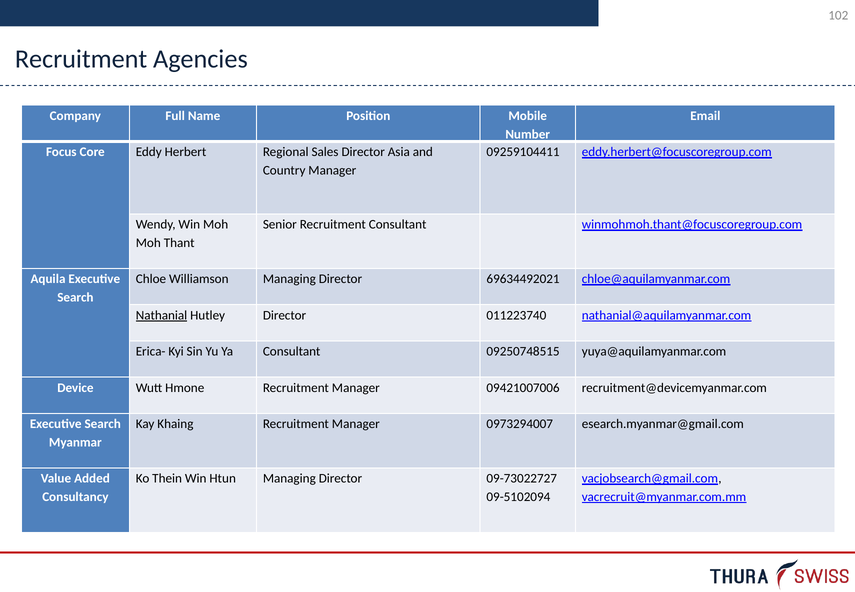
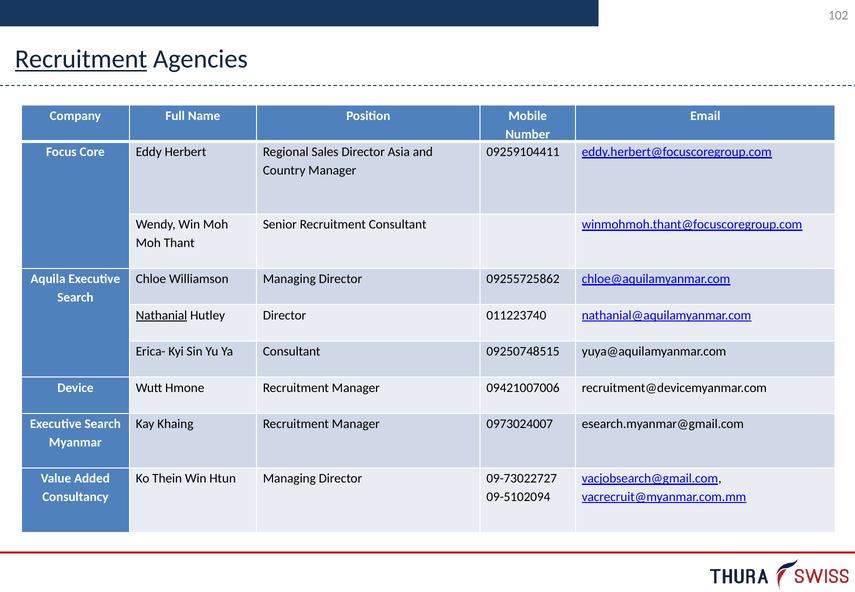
Recruitment at (81, 59) underline: none -> present
69634492021: 69634492021 -> 09255725862
0973294007: 0973294007 -> 0973024007
